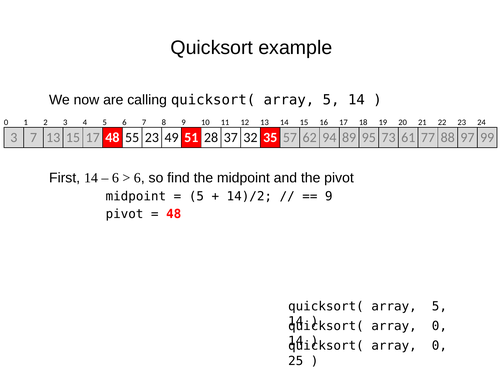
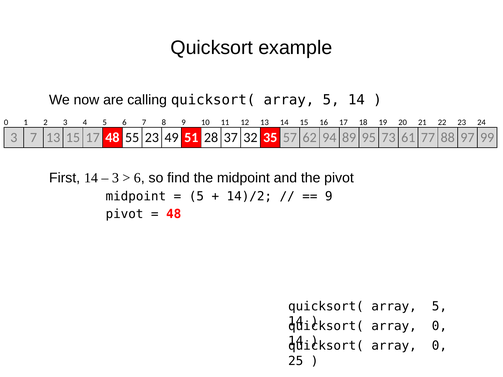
6 at (115, 178): 6 -> 3
